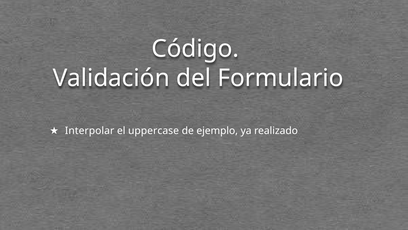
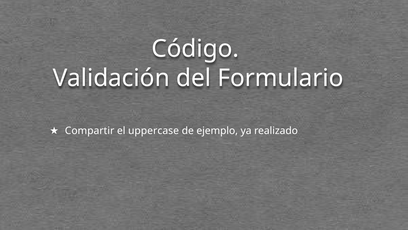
Interpolar: Interpolar -> Compartir
